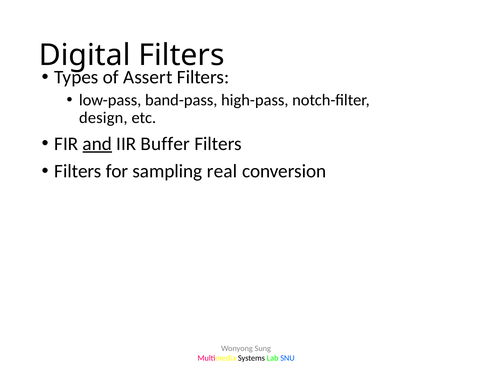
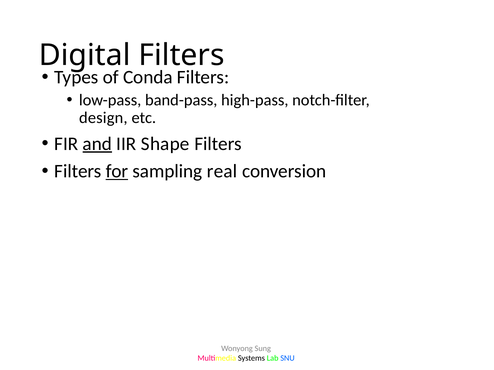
Assert: Assert -> Conda
Buffer: Buffer -> Shape
for underline: none -> present
